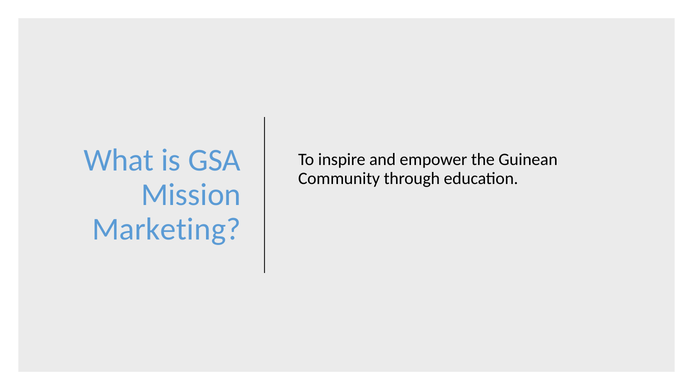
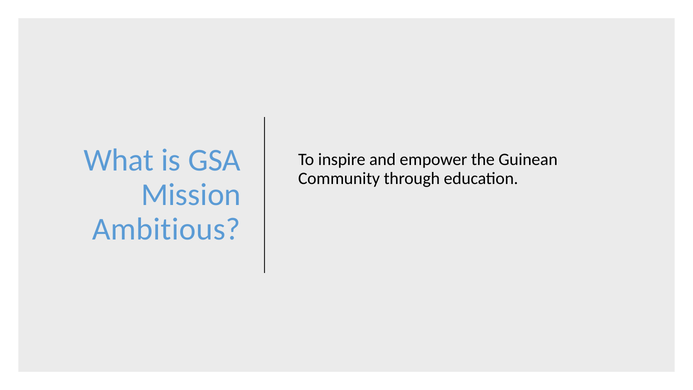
Marketing: Marketing -> Ambitious
